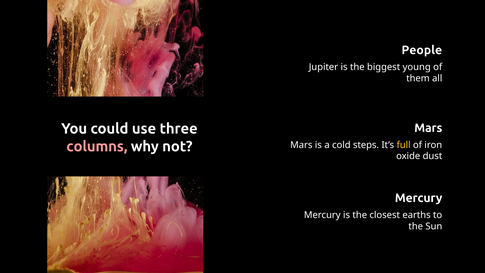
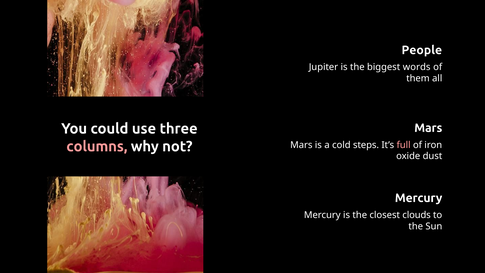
young: young -> words
full colour: yellow -> pink
earths: earths -> clouds
